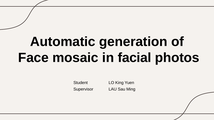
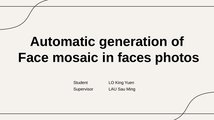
facial: facial -> faces
